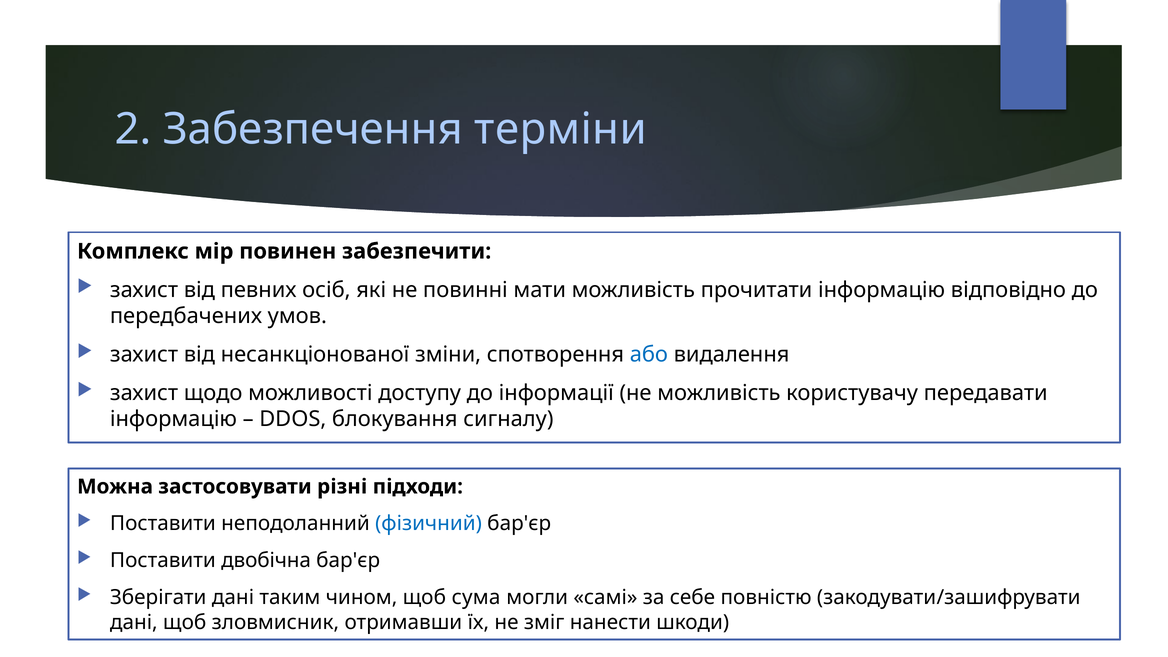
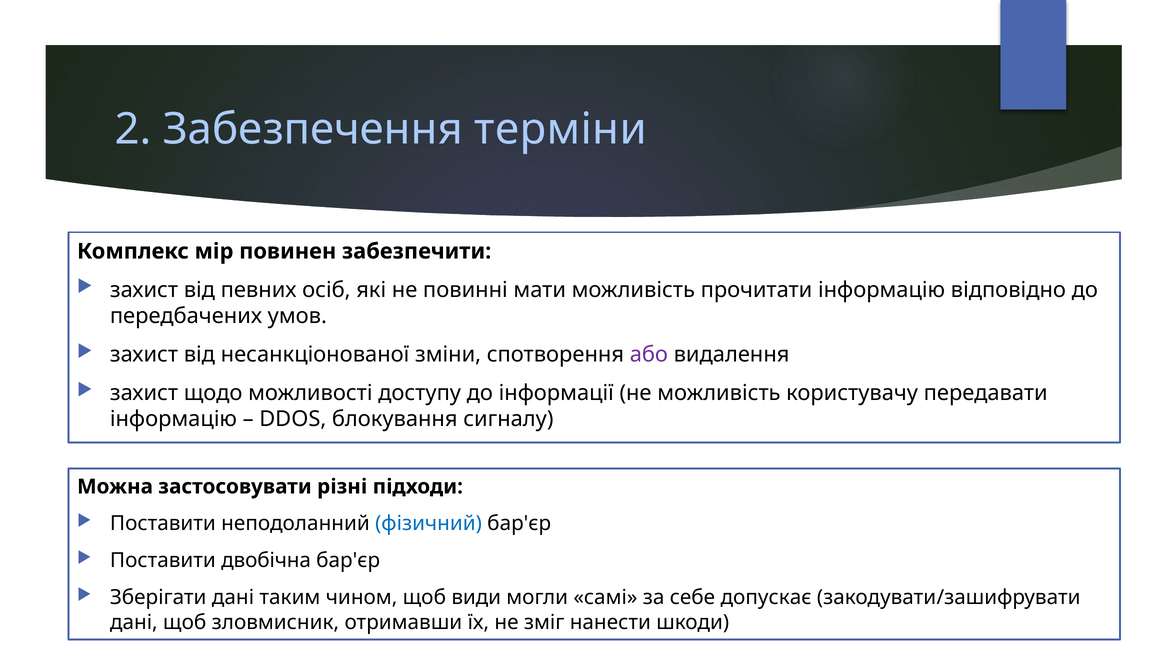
або colour: blue -> purple
сума: сума -> види
повністю: повністю -> допускає
